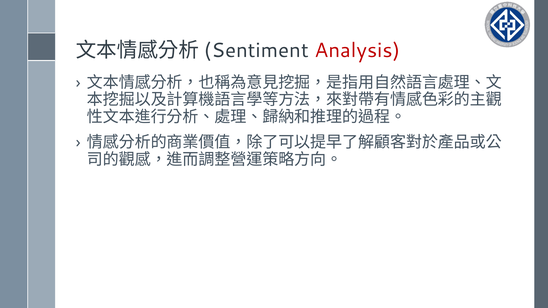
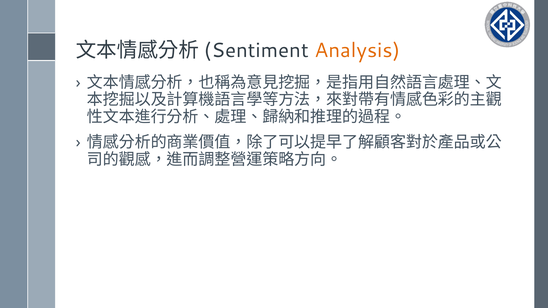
Analysis colour: red -> orange
